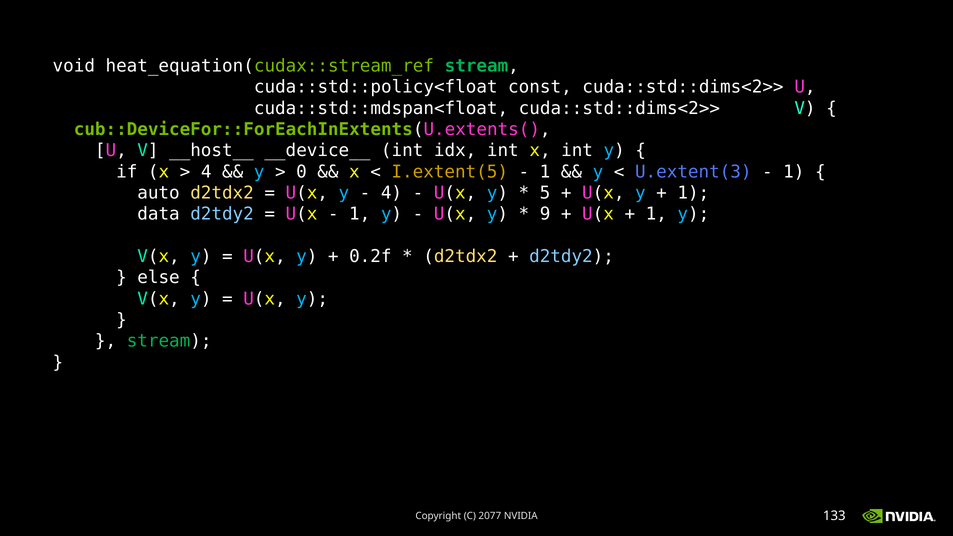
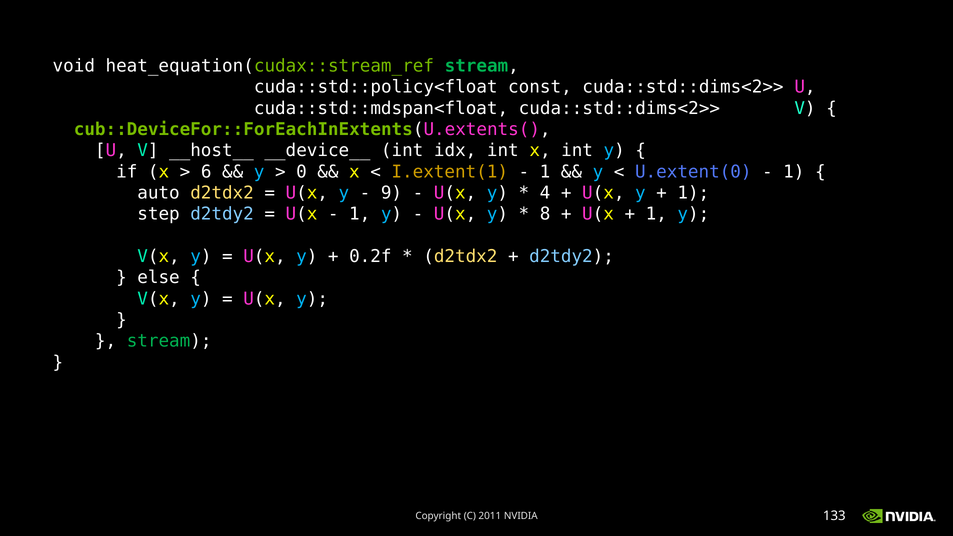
4 at (206, 172): 4 -> 6
I.extent(5: I.extent(5 -> I.extent(1
U.extent(3: U.extent(3 -> U.extent(0
4 at (391, 193): 4 -> 9
5: 5 -> 4
data: data -> step
9: 9 -> 8
2077: 2077 -> 2011
